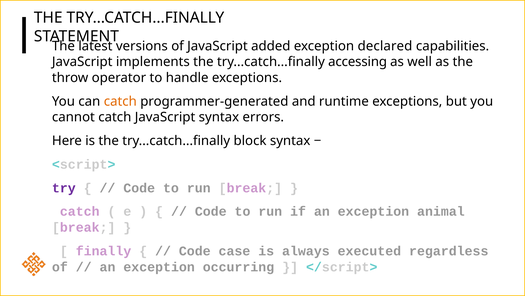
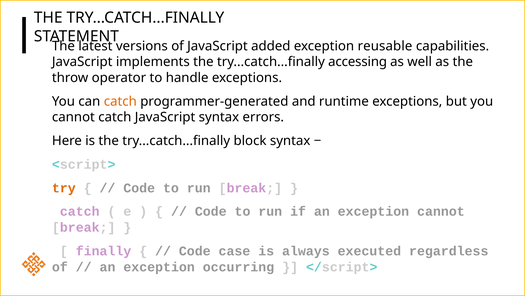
declared: declared -> reusable
try colour: purple -> orange
exception animal: animal -> cannot
